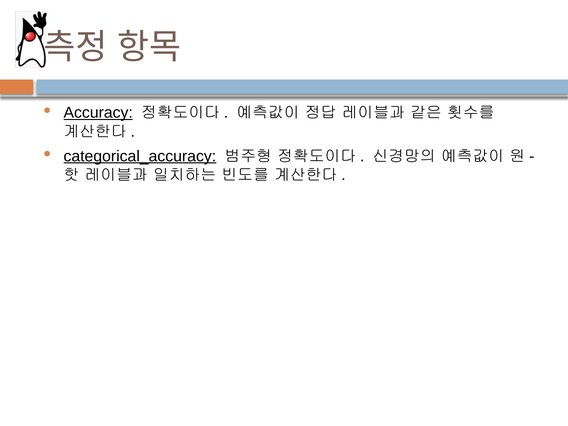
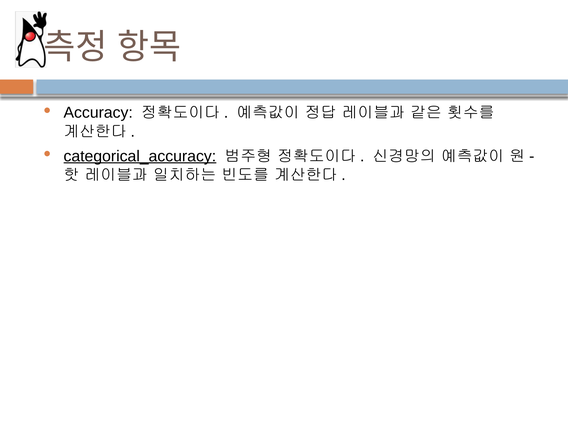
Accuracy underline: present -> none
